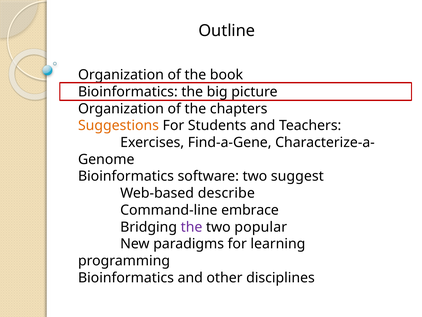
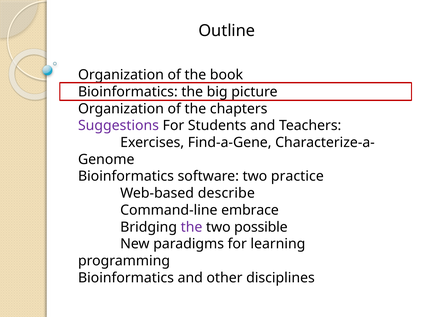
Suggestions colour: orange -> purple
suggest: suggest -> practice
popular: popular -> possible
